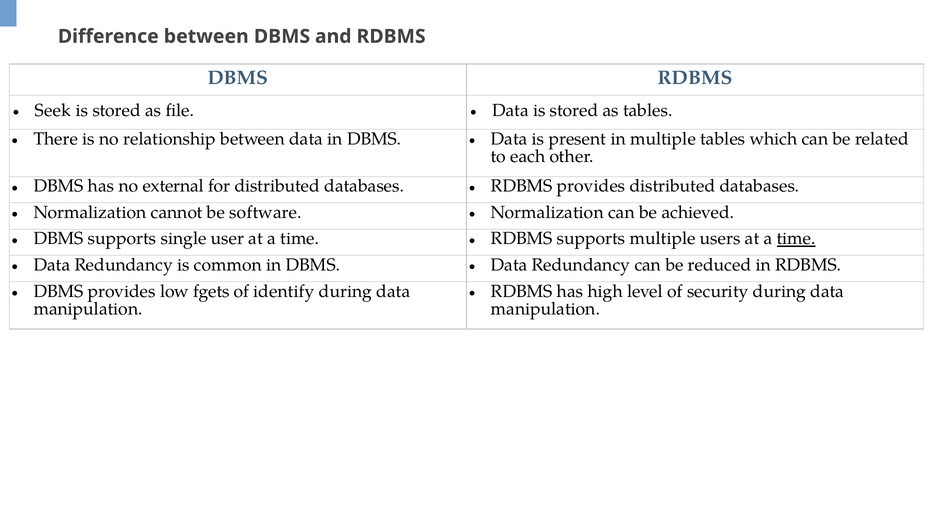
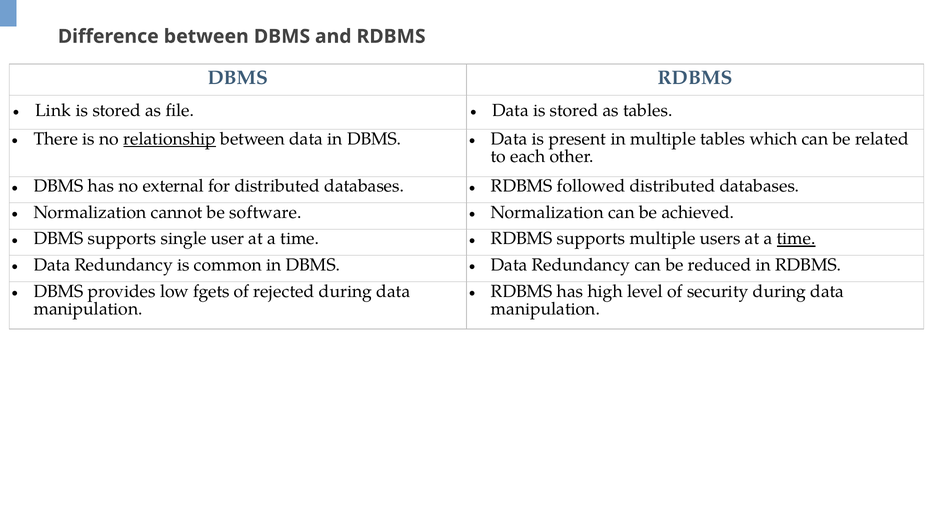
Seek: Seek -> Link
relationship underline: none -> present
RDBMS provides: provides -> followed
identify: identify -> rejected
